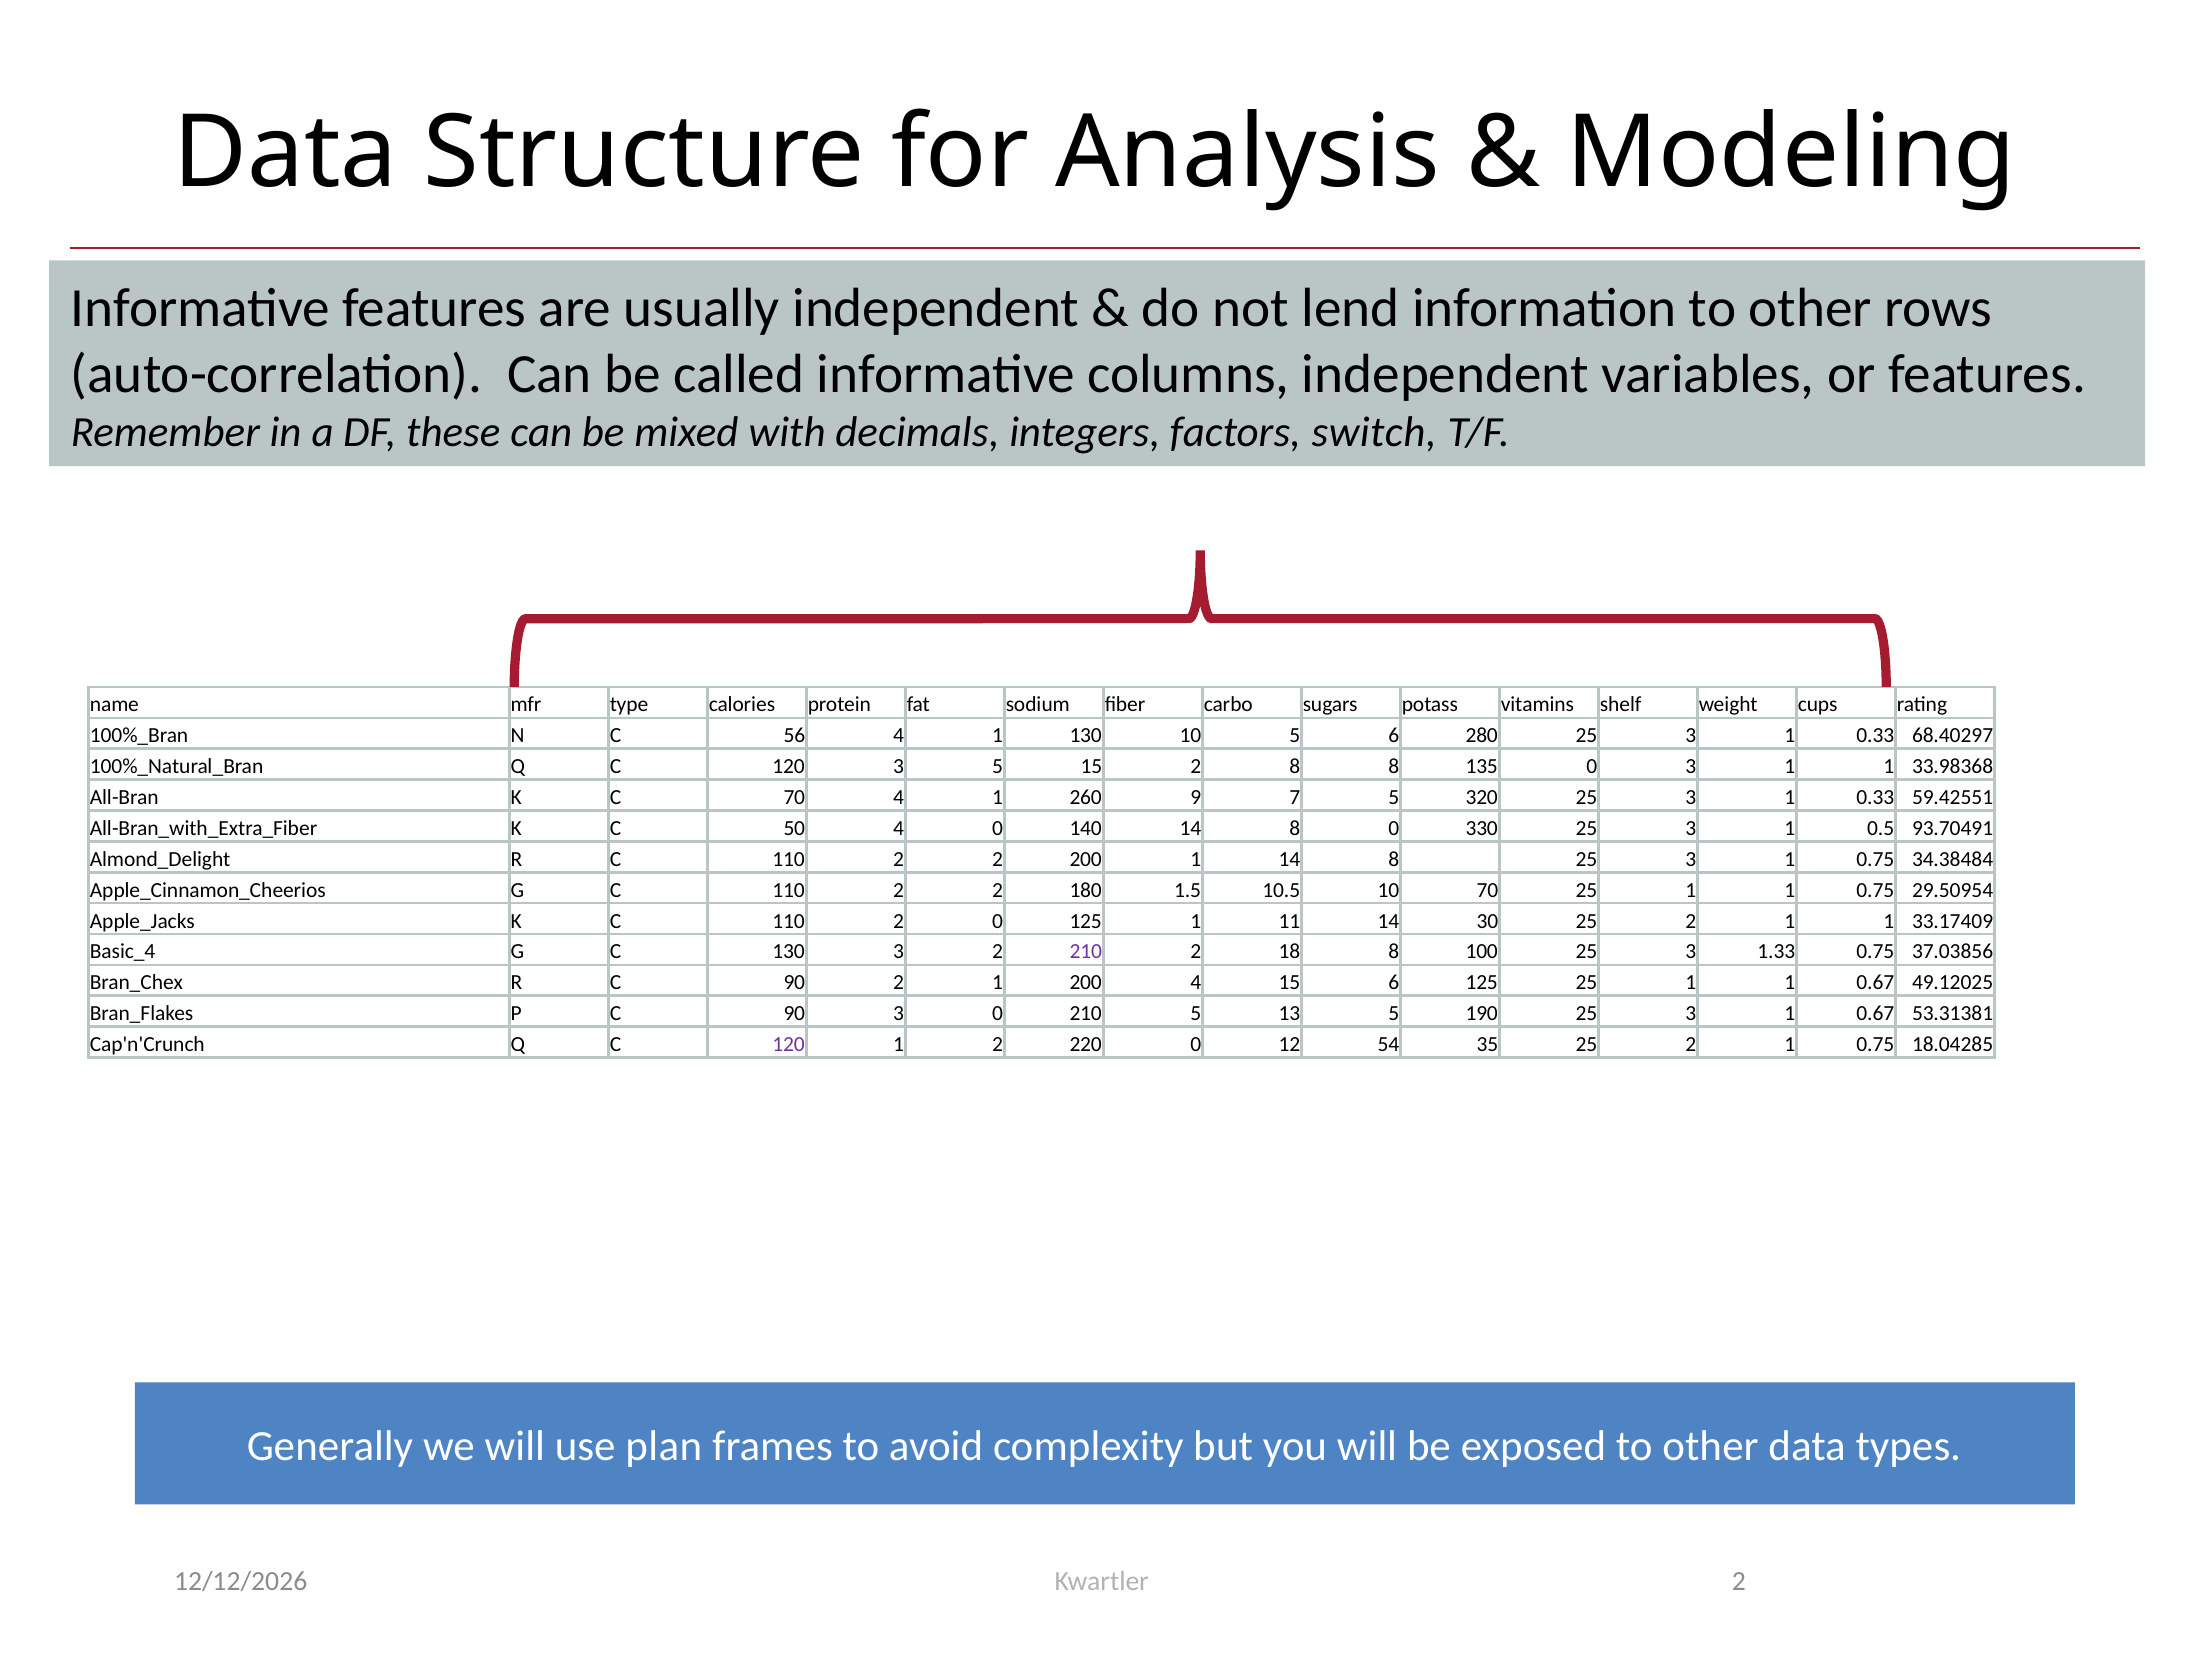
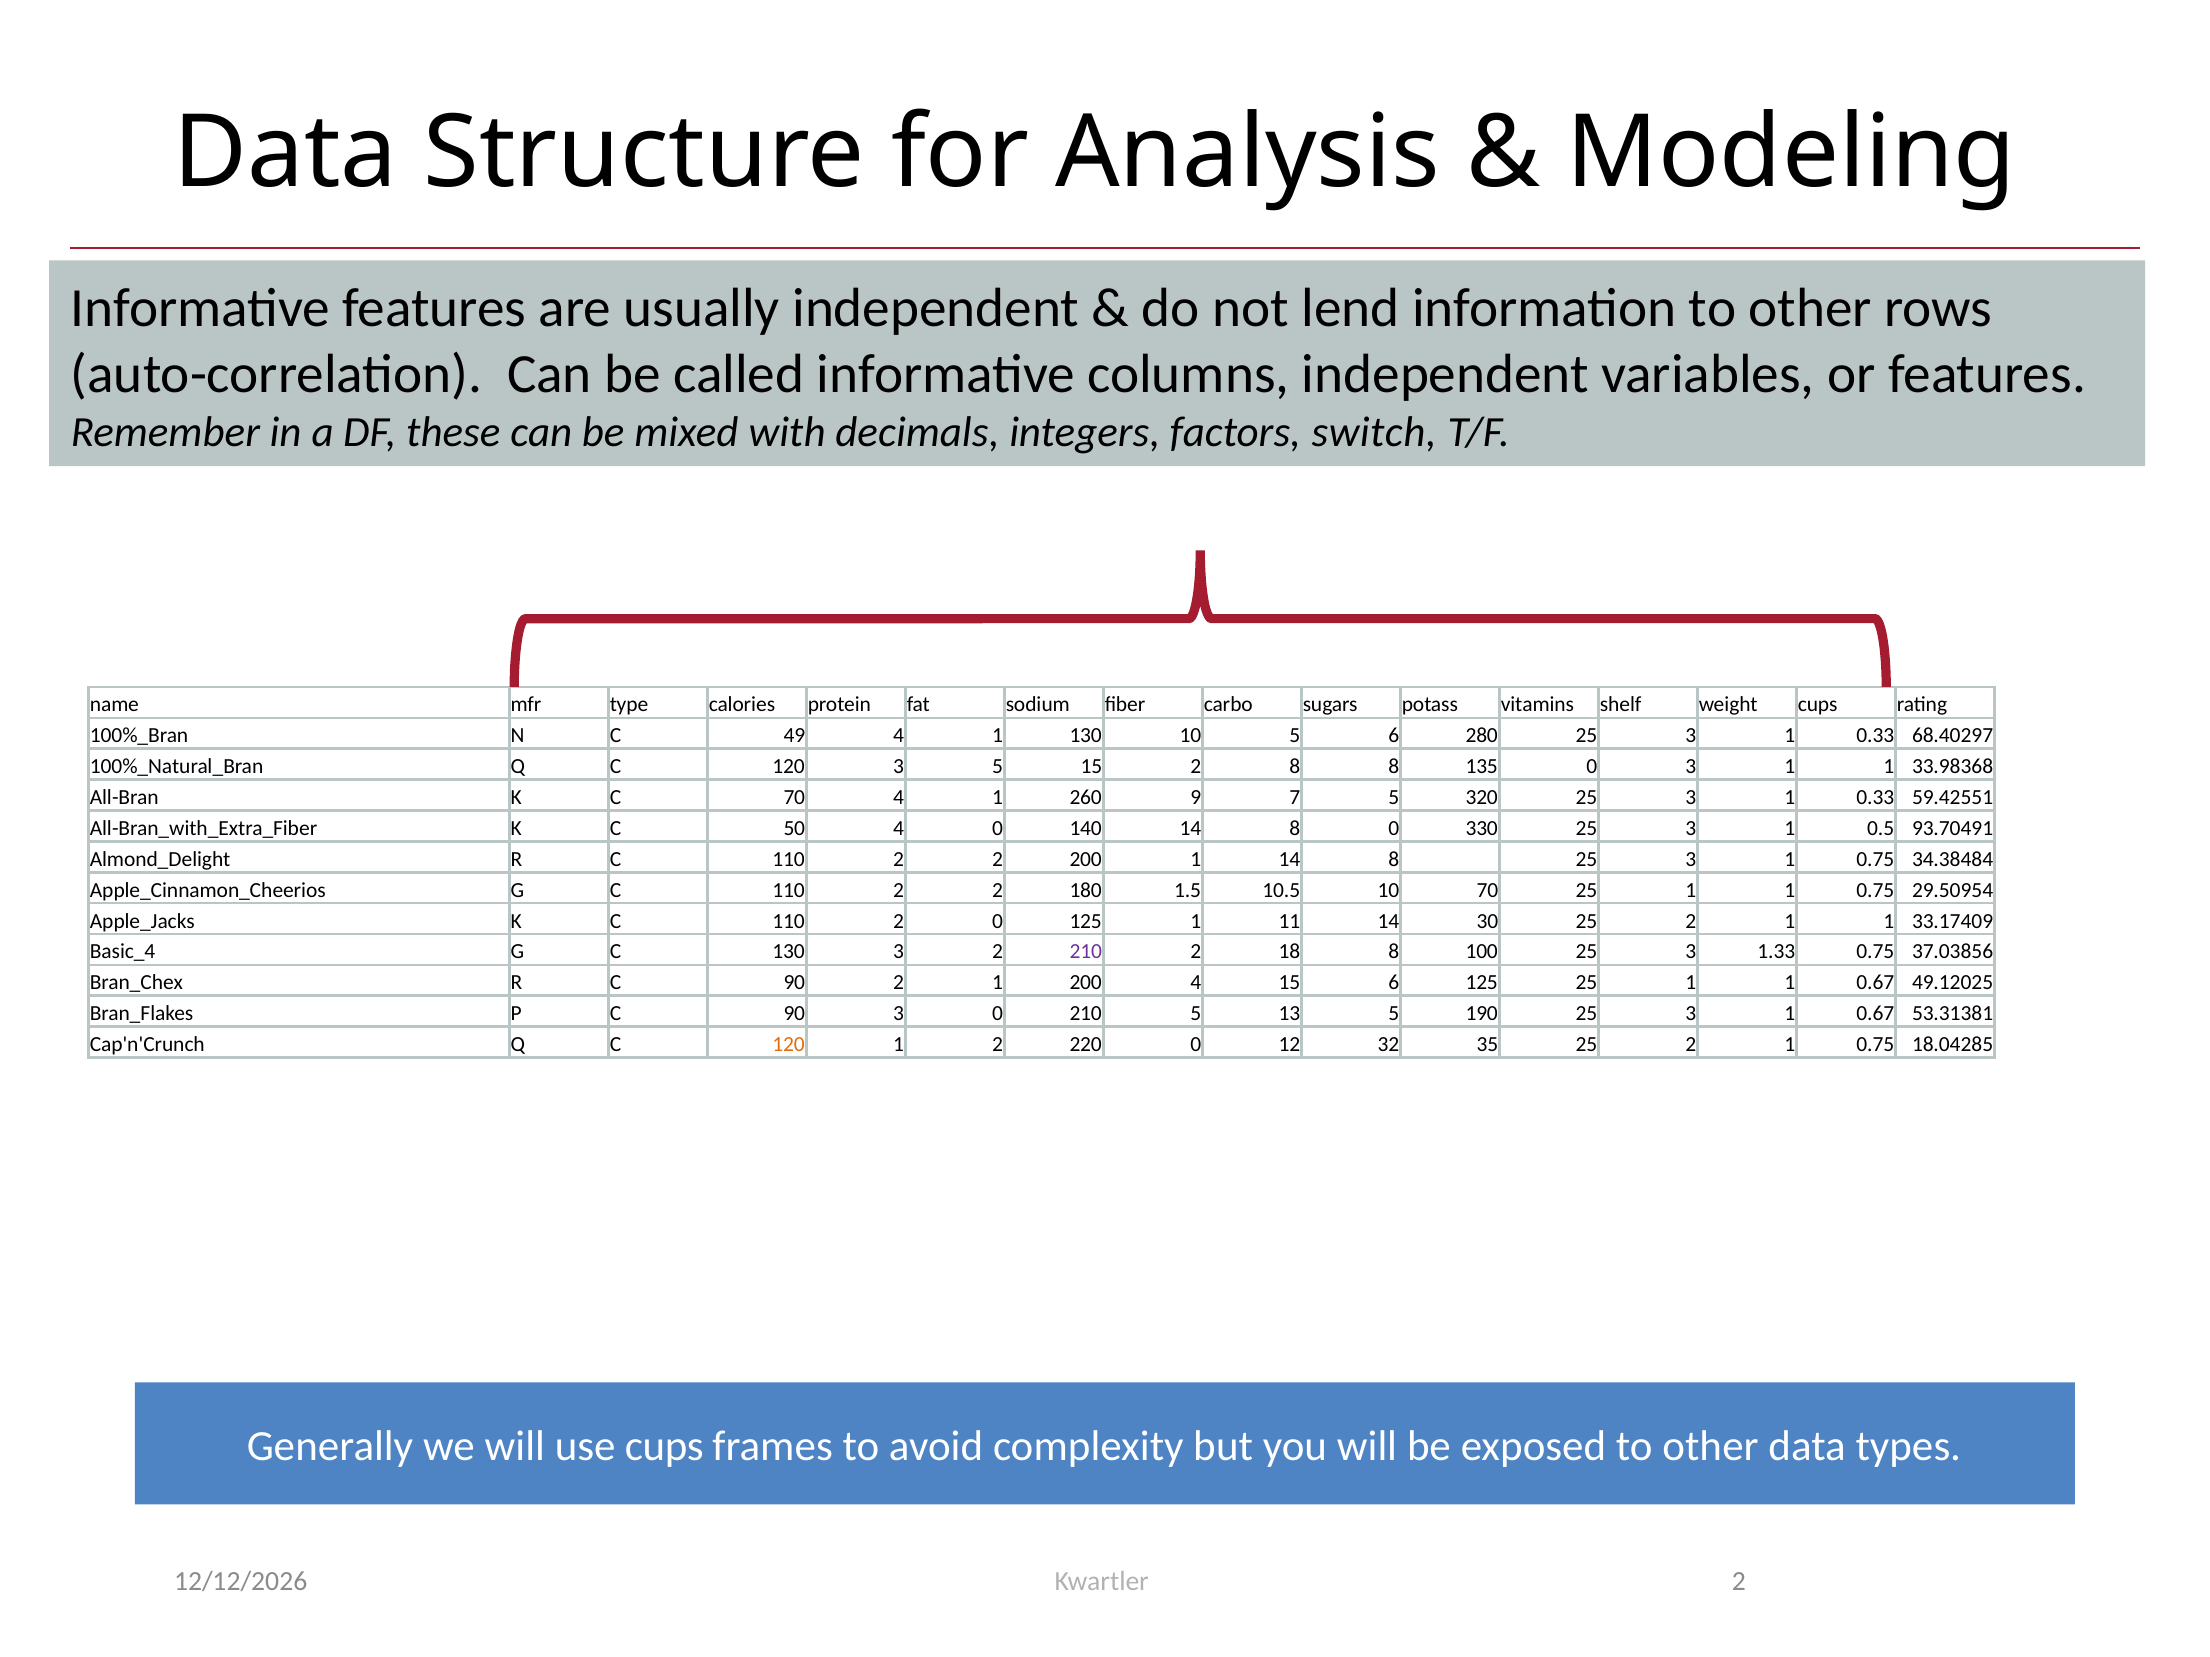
56: 56 -> 49
120 at (789, 1045) colour: purple -> orange
54: 54 -> 32
use plan: plan -> cups
